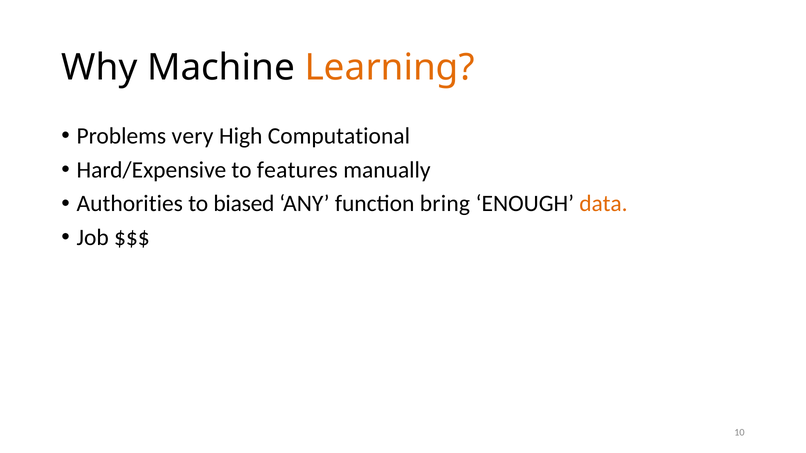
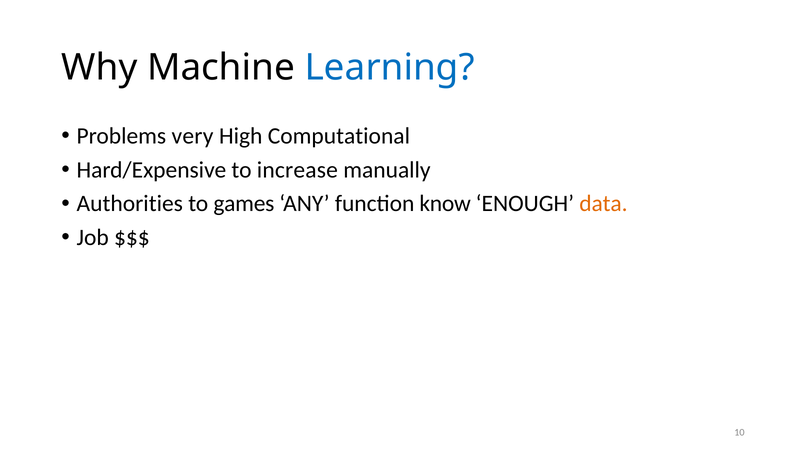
Learning colour: orange -> blue
features: features -> increase
biased: biased -> games
bring: bring -> know
